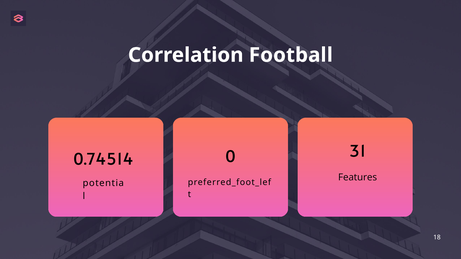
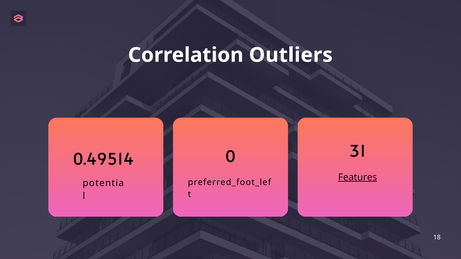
Football: Football -> Outliers
0.74514: 0.74514 -> 0.49514
Features underline: none -> present
